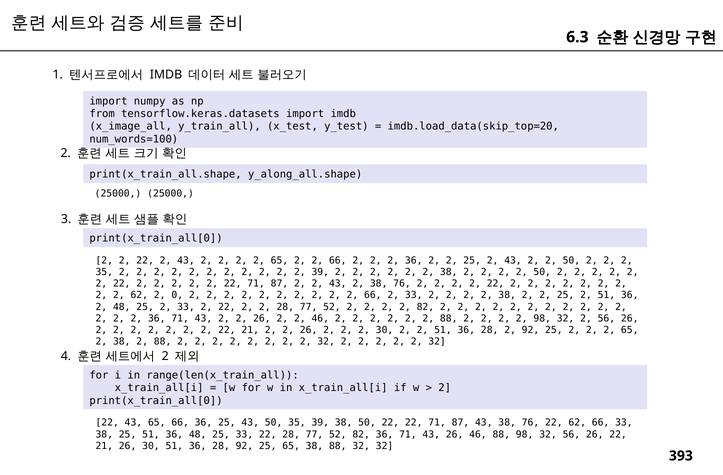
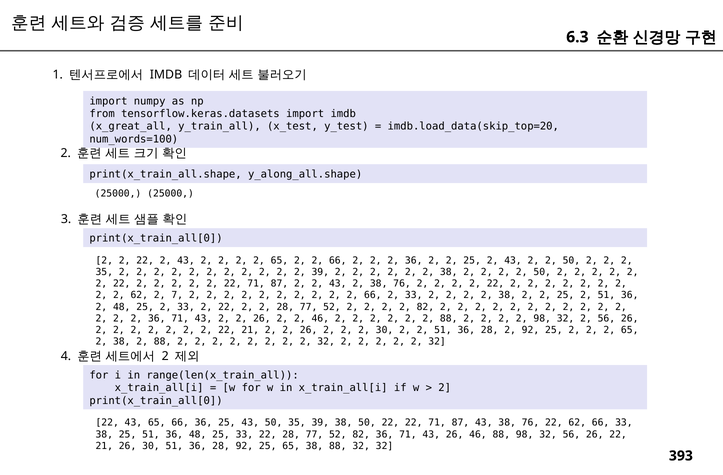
x_image_all: x_image_all -> x_great_all
0: 0 -> 7
